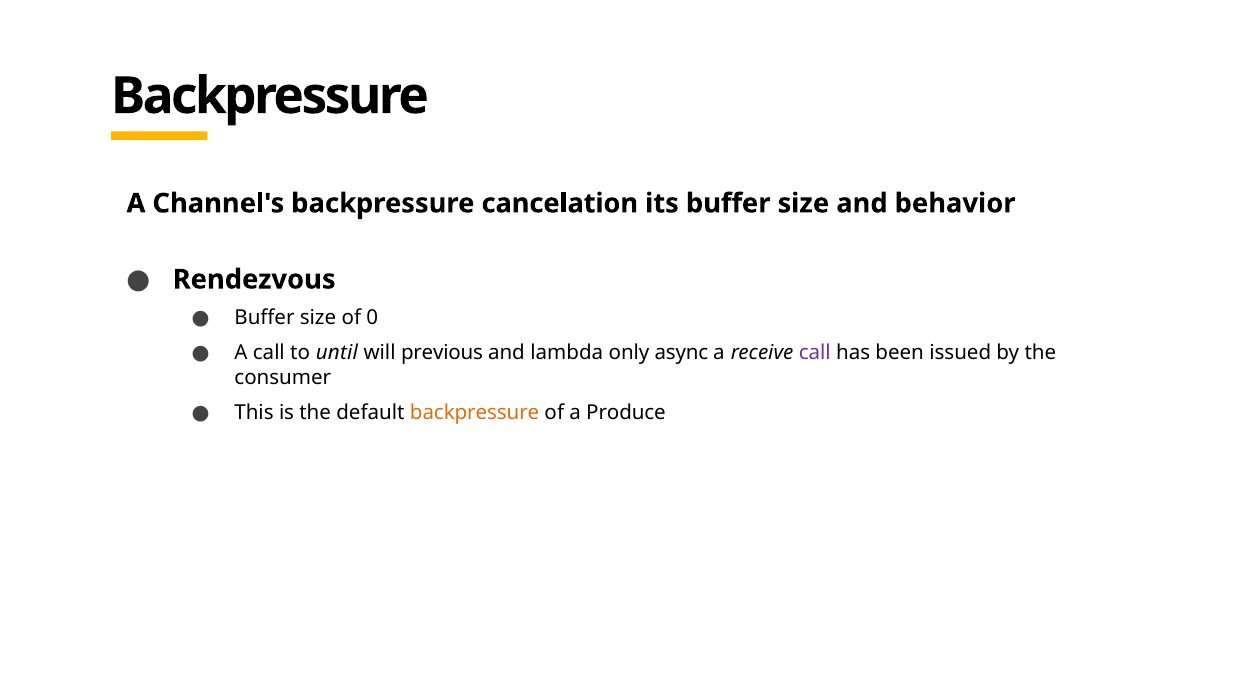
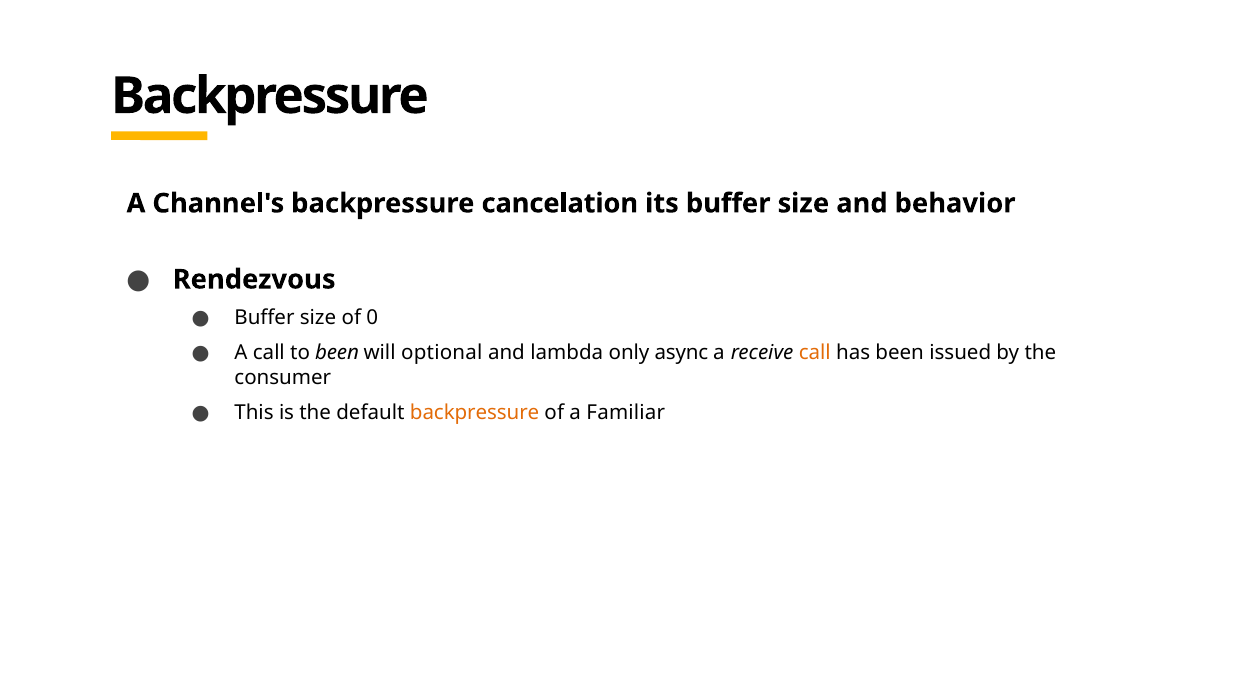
to until: until -> been
previous: previous -> optional
call at (815, 353) colour: purple -> orange
Produce: Produce -> Familiar
